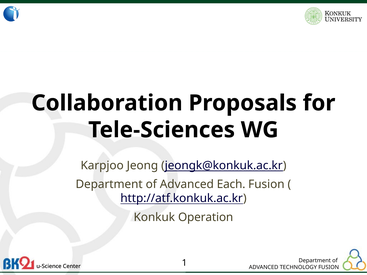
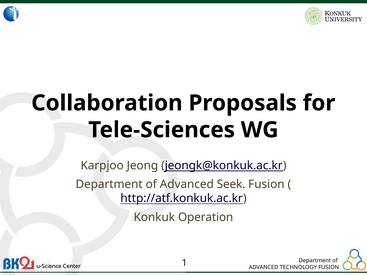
Each: Each -> Seek
